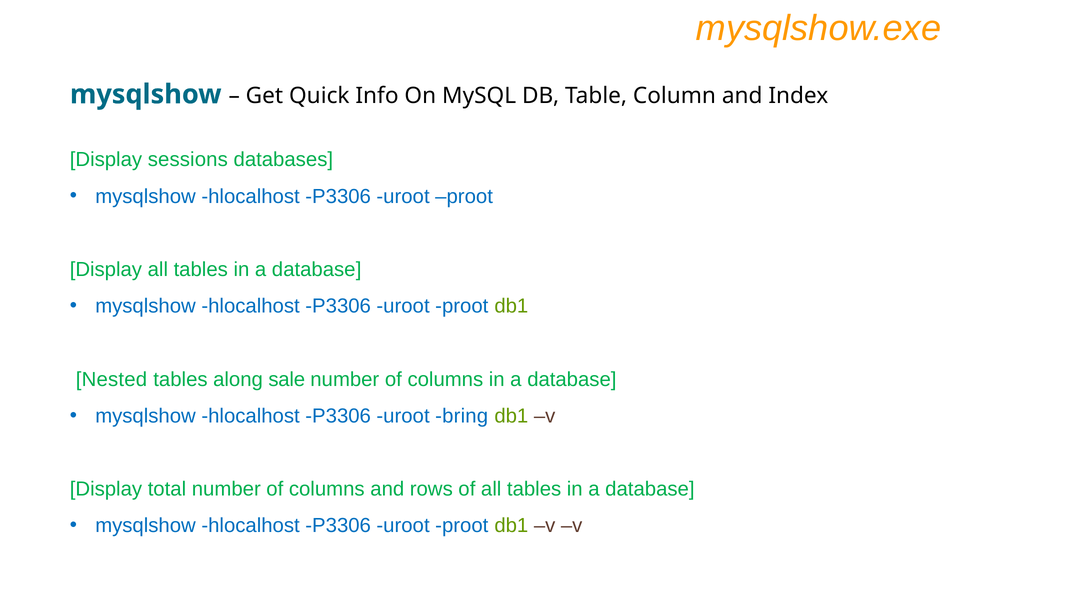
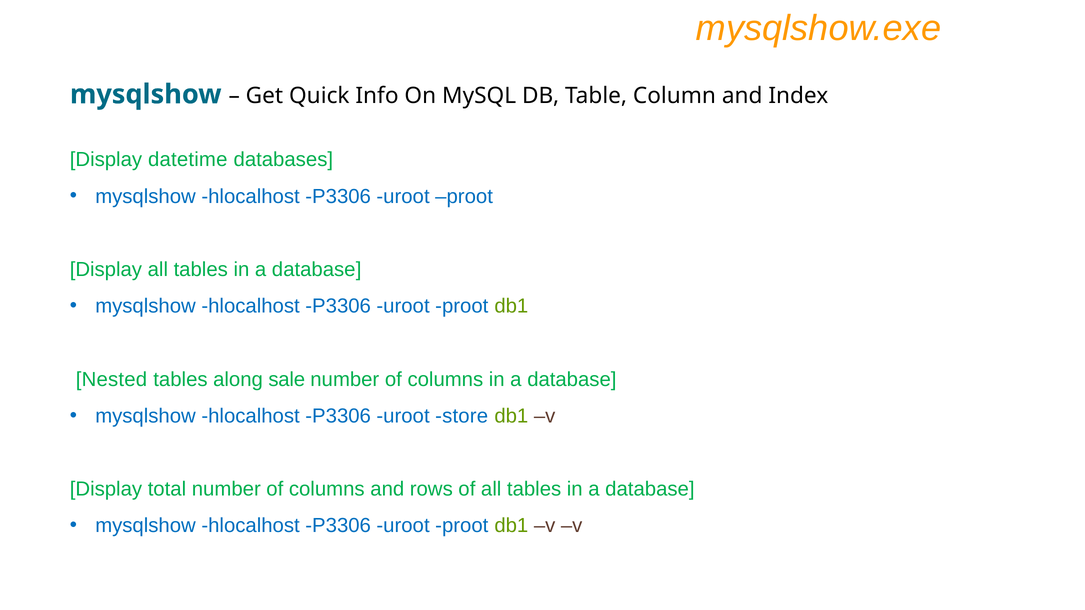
sessions: sessions -> datetime
bring: bring -> store
